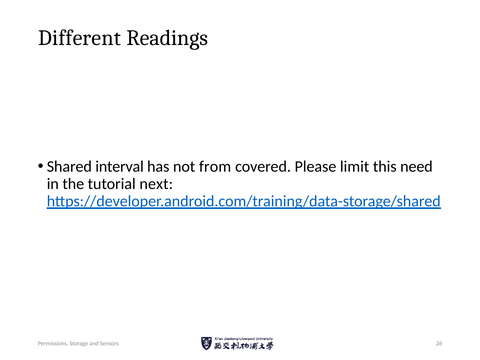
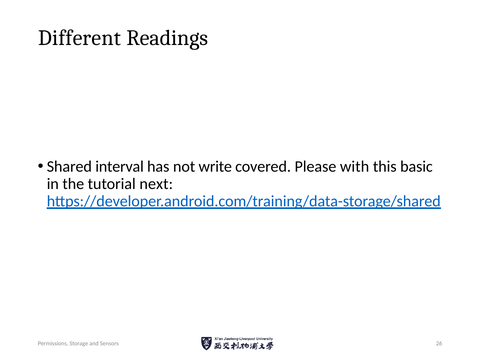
from: from -> write
limit: limit -> with
need: need -> basic
